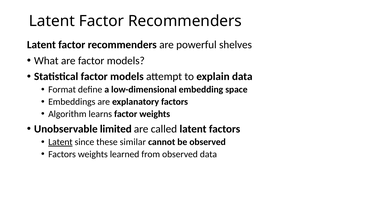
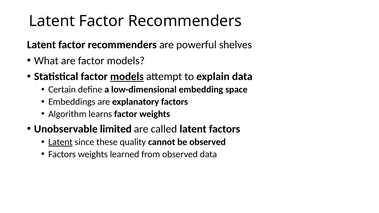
models at (127, 77) underline: none -> present
Format: Format -> Certain
similar: similar -> quality
